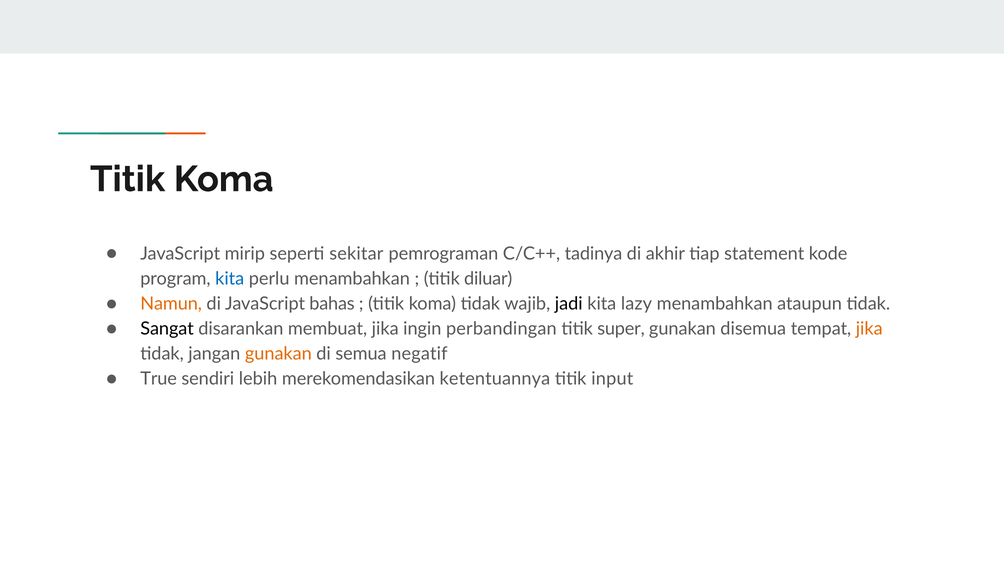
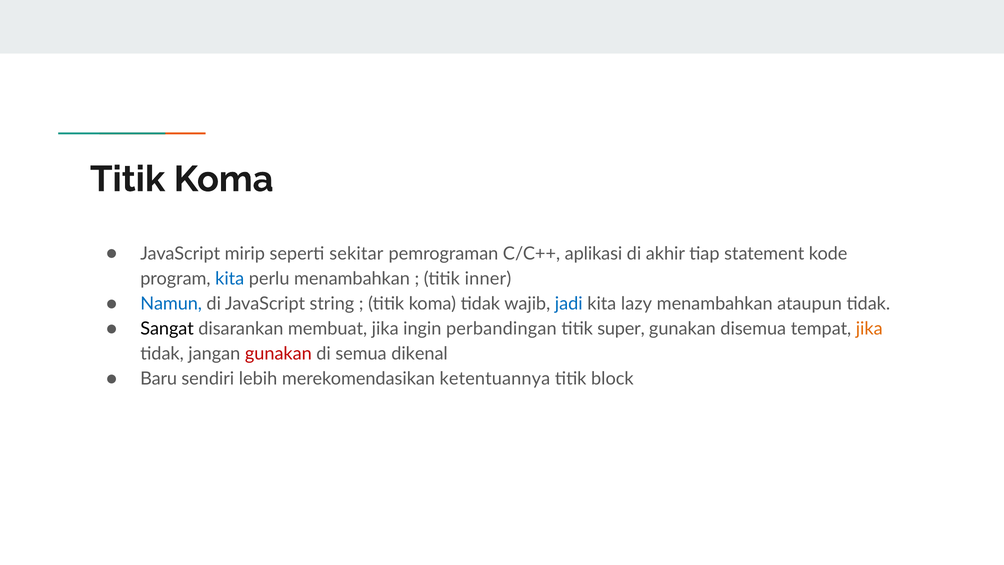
tadinya: tadinya -> aplikasi
diluar: diluar -> inner
Namun colour: orange -> blue
bahas: bahas -> string
jadi colour: black -> blue
gunakan at (278, 354) colour: orange -> red
negatif: negatif -> dikenal
True: True -> Baru
input: input -> block
